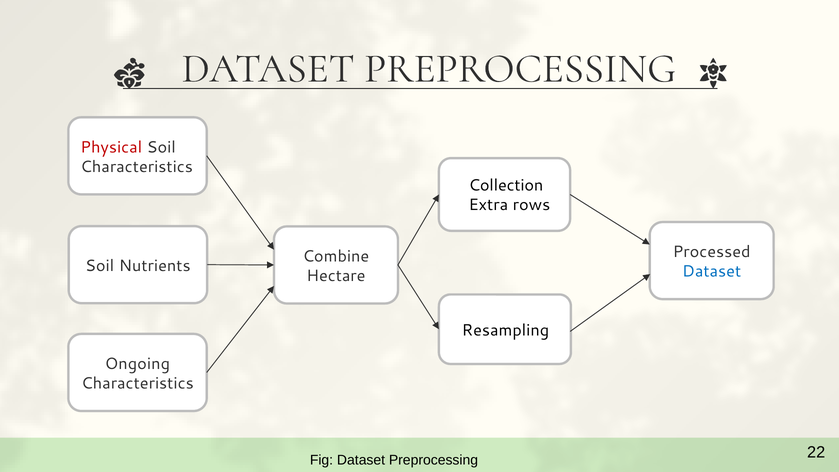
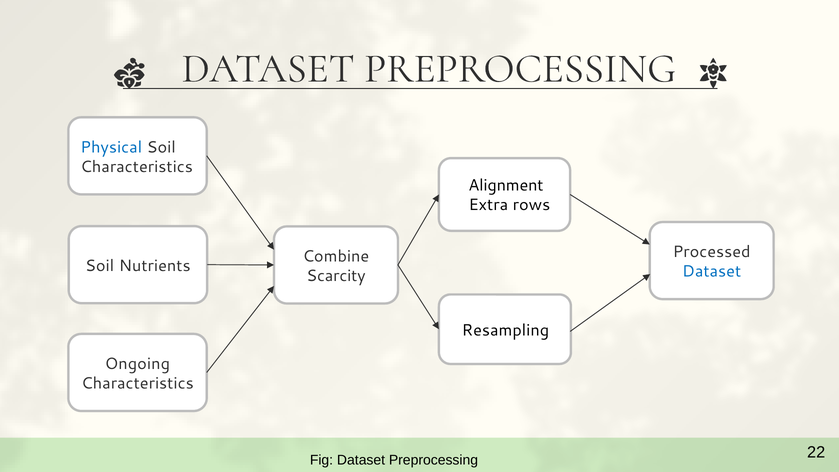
Physical colour: red -> blue
Collection: Collection -> Alignment
Hectare: Hectare -> Scarcity
